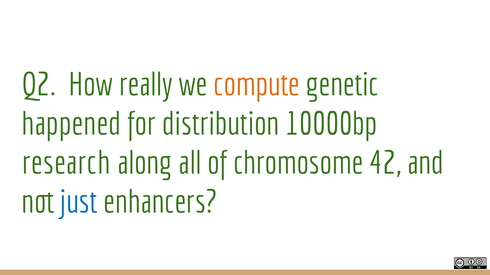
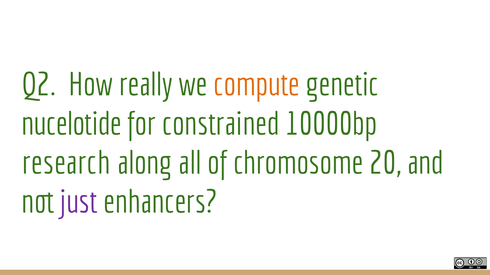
happened: happened -> nucelotide
distribution: distribution -> constrained
42: 42 -> 20
just colour: blue -> purple
